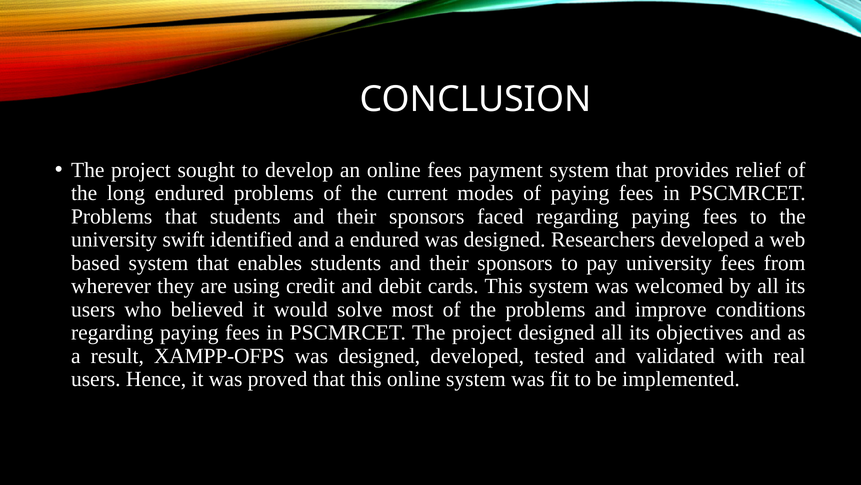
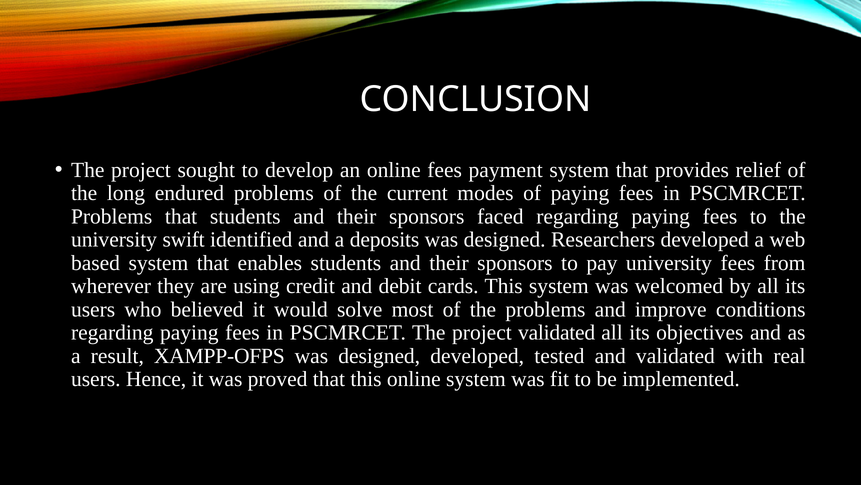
a endured: endured -> deposits
project designed: designed -> validated
